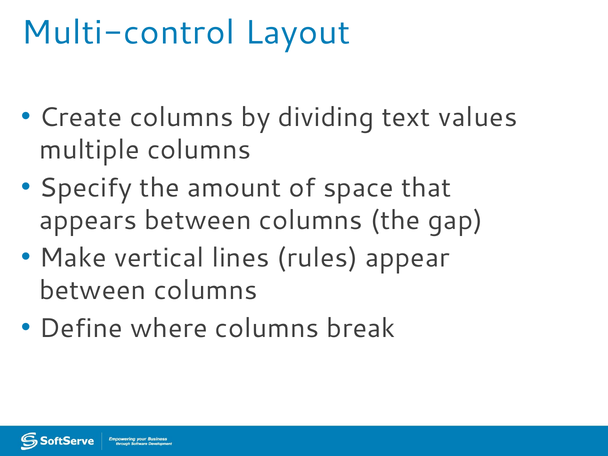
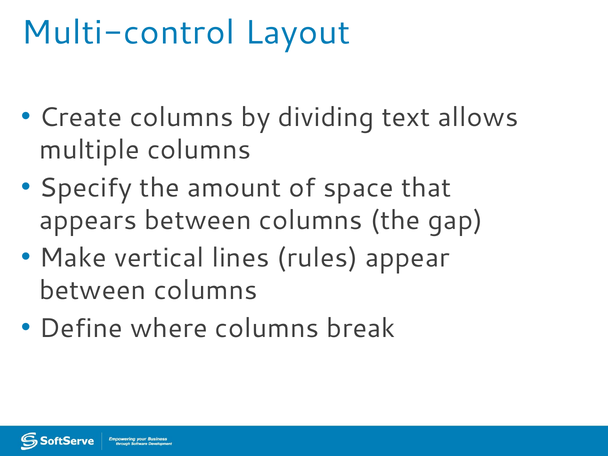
values: values -> allows
